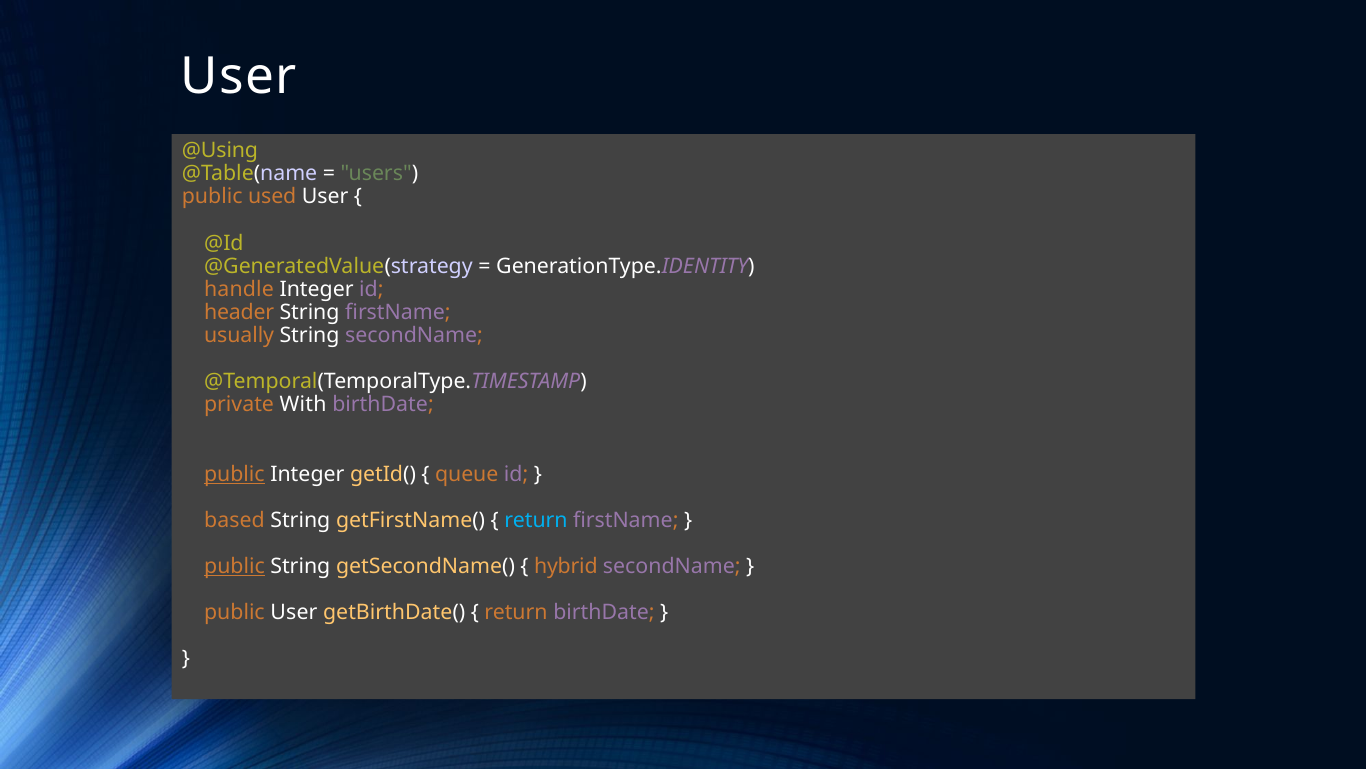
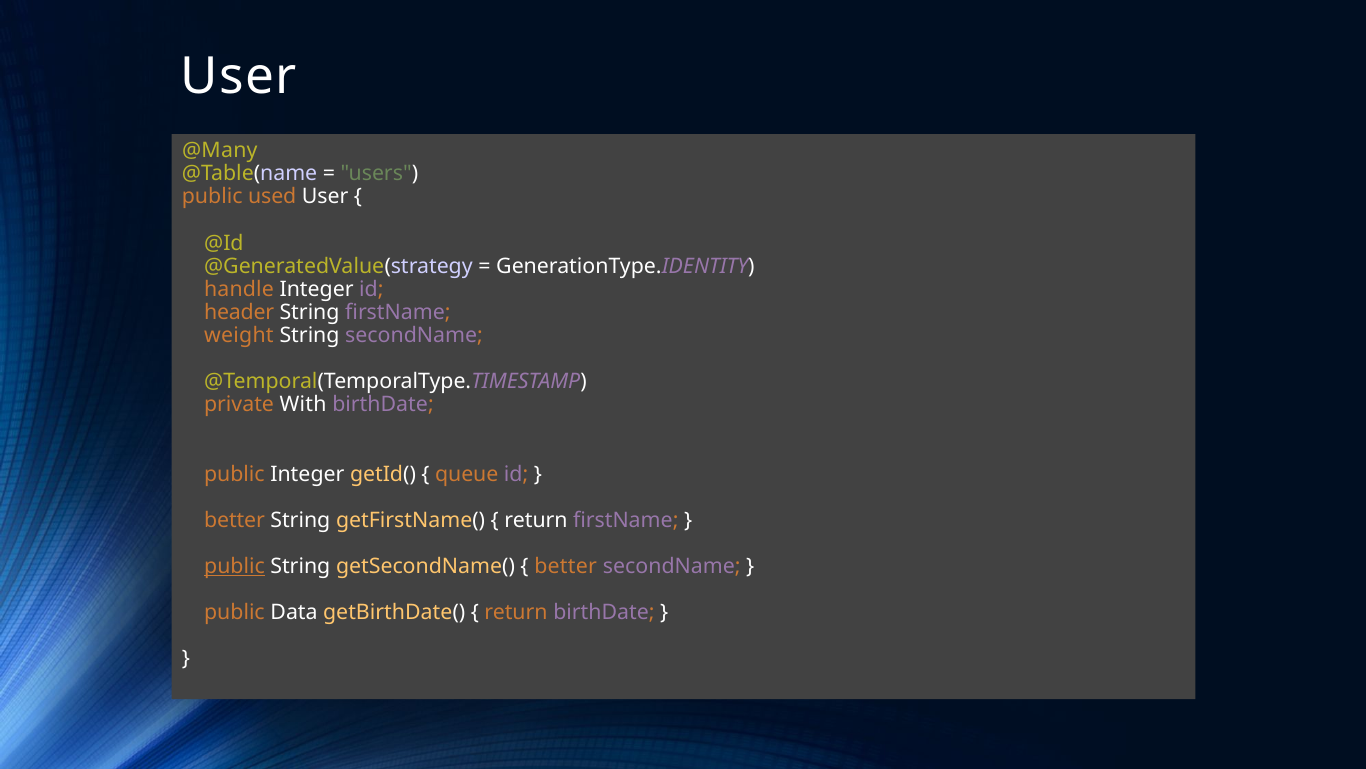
@Using: @Using -> @Many
usually: usually -> weight
public at (234, 474) underline: present -> none
based at (234, 520): based -> better
return at (536, 520) colour: light blue -> white
hybrid at (566, 566): hybrid -> better
public User: User -> Data
